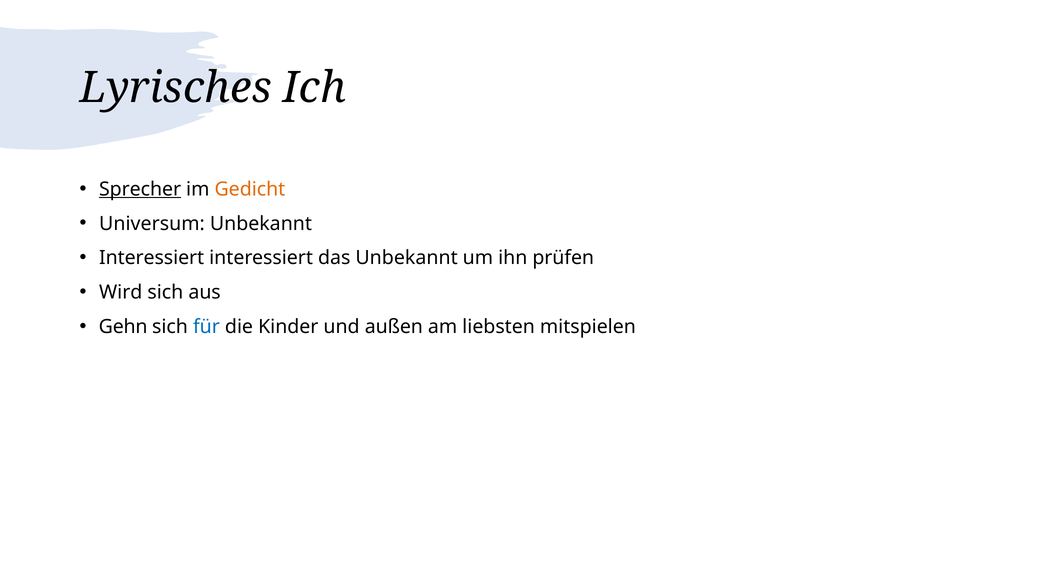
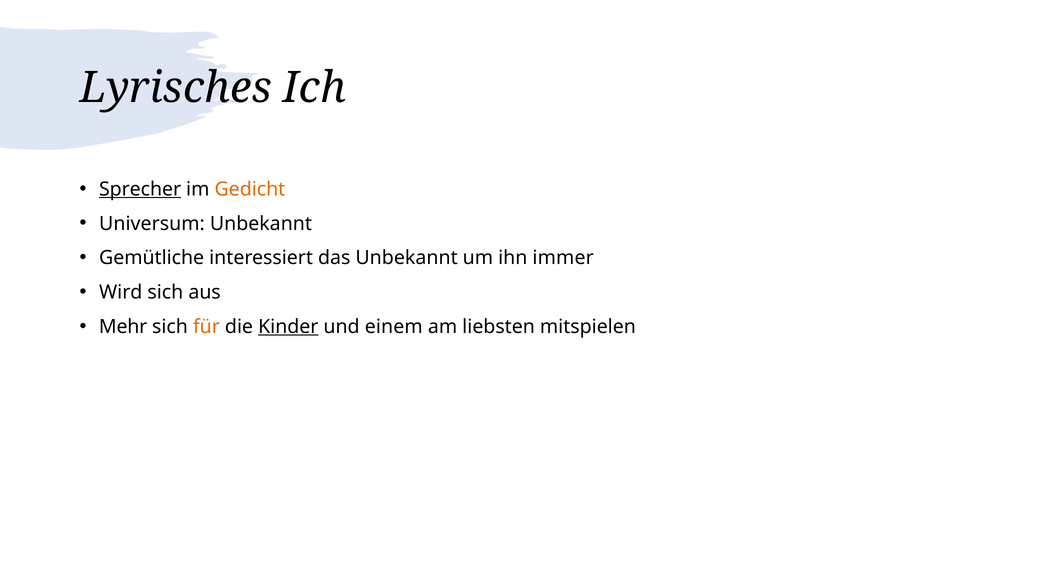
Interessiert at (152, 258): Interessiert -> Gemütliche
prüfen: prüfen -> immer
Gehn: Gehn -> Mehr
für colour: blue -> orange
Kinder underline: none -> present
außen: außen -> einem
